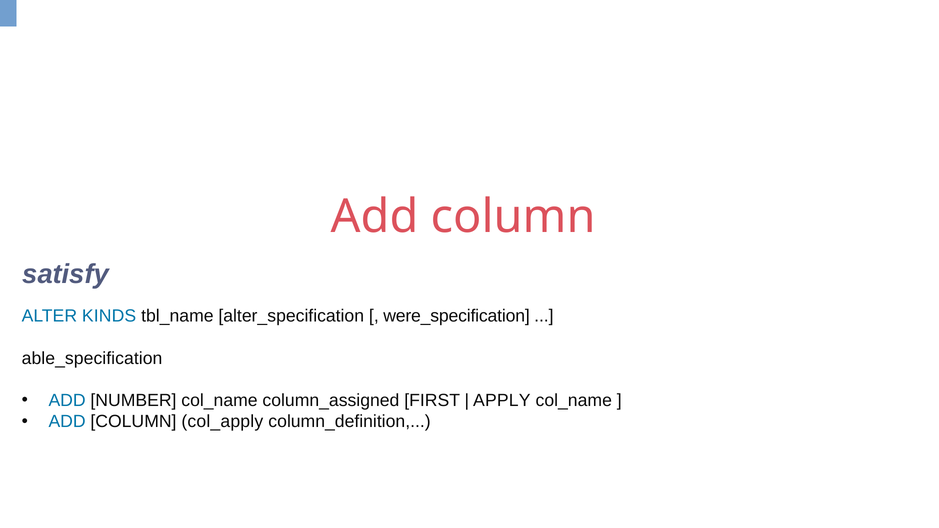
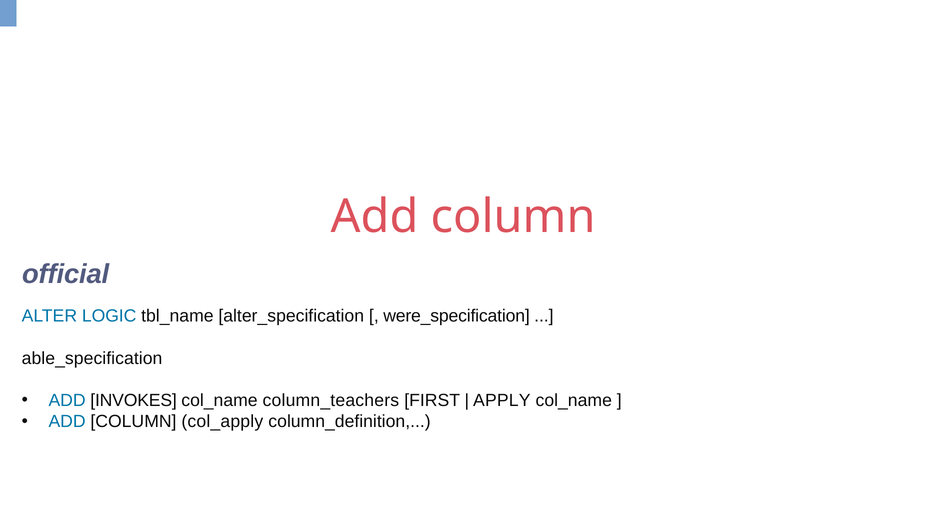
satisfy: satisfy -> official
KINDS: KINDS -> LOGIC
NUMBER: NUMBER -> INVOKES
column_assigned: column_assigned -> column_teachers
